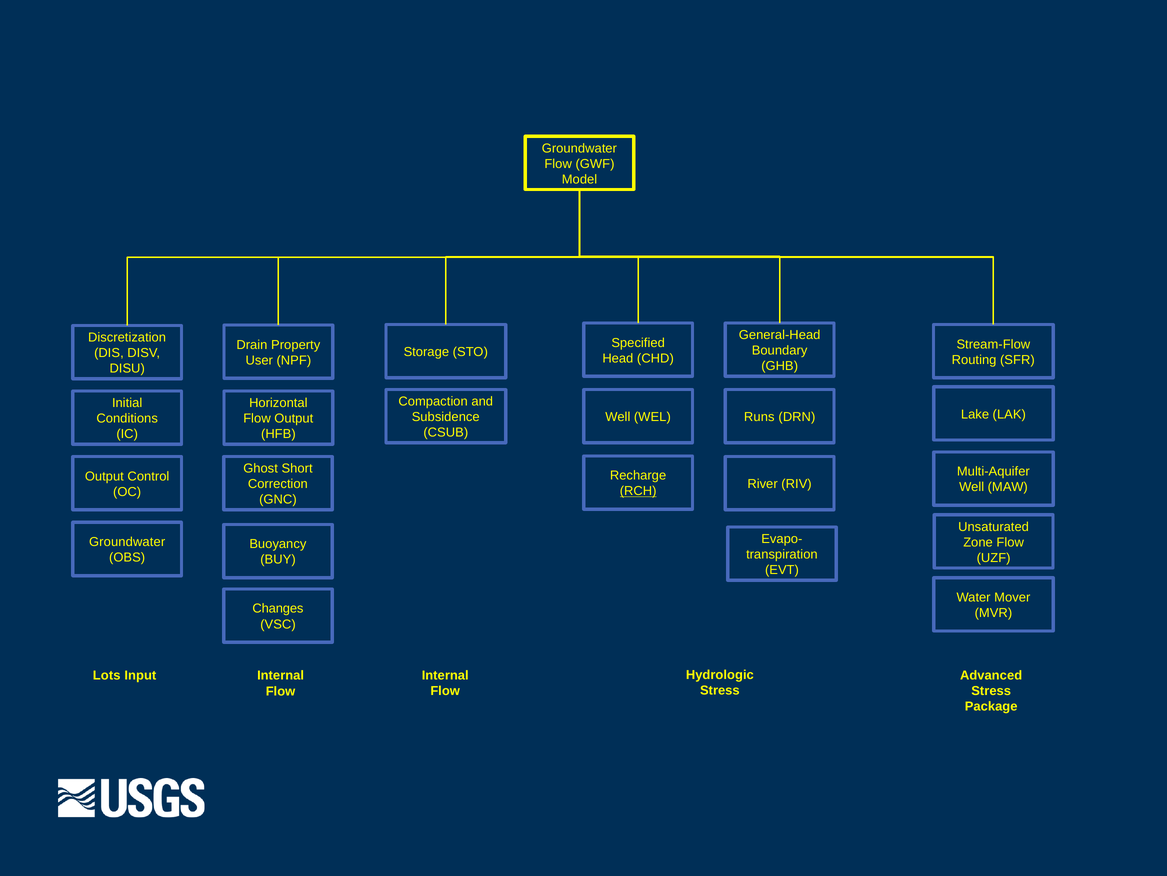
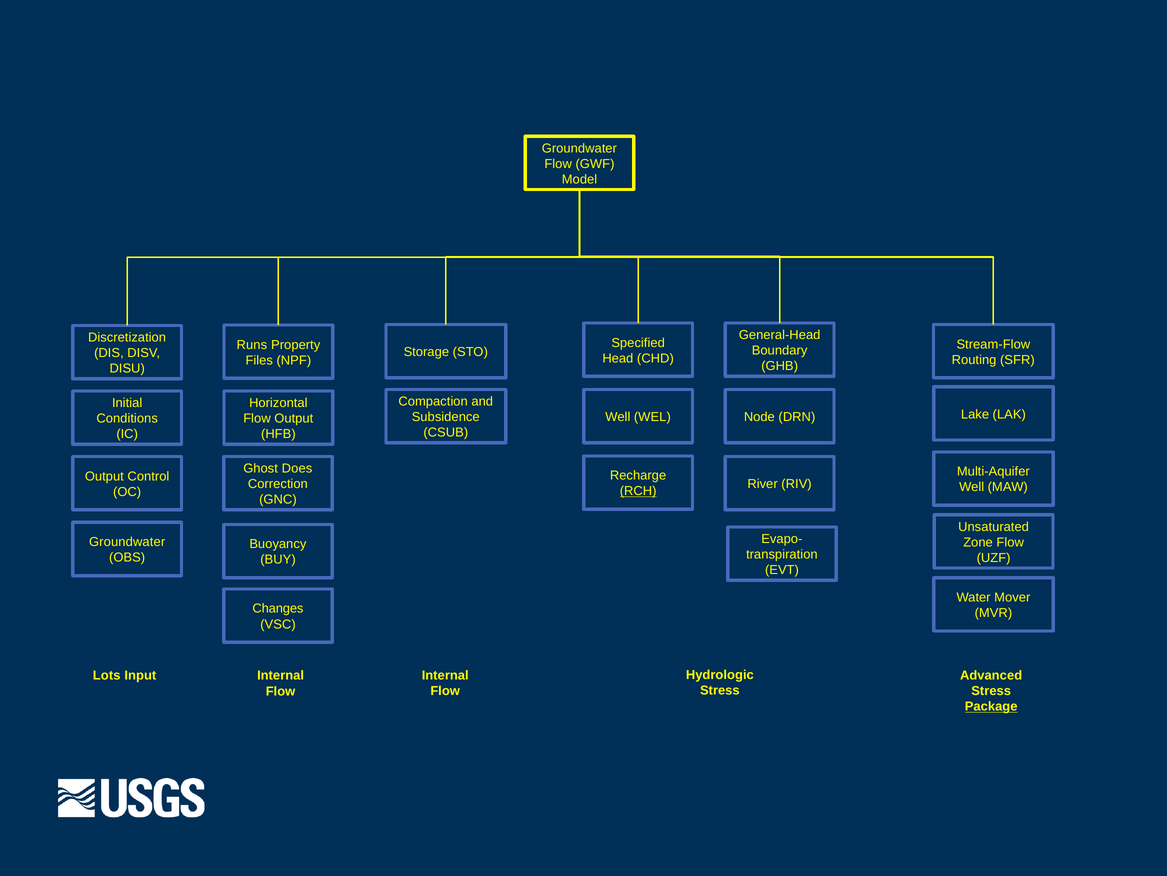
Drain: Drain -> Runs
User: User -> Files
Runs: Runs -> Node
Short: Short -> Does
Package underline: none -> present
